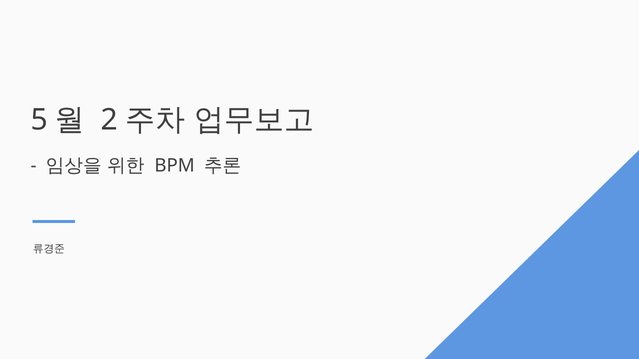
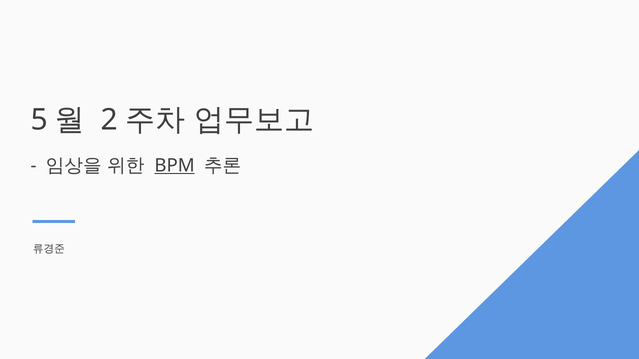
BPM underline: none -> present
